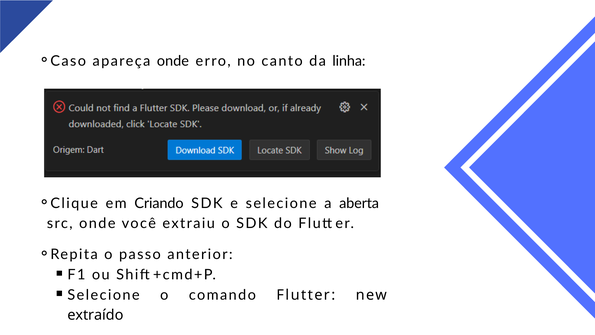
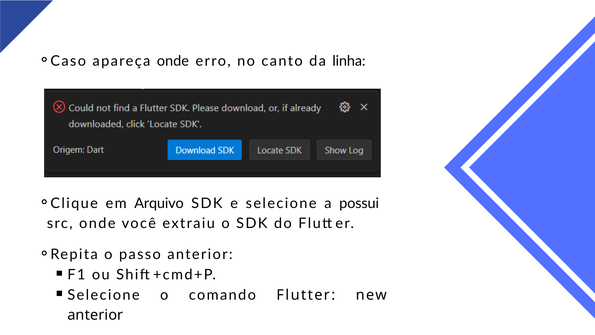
Criando: Criando -> Arquivo
aberta: aberta -> possui
extraído at (95, 315): extraído -> anterior
